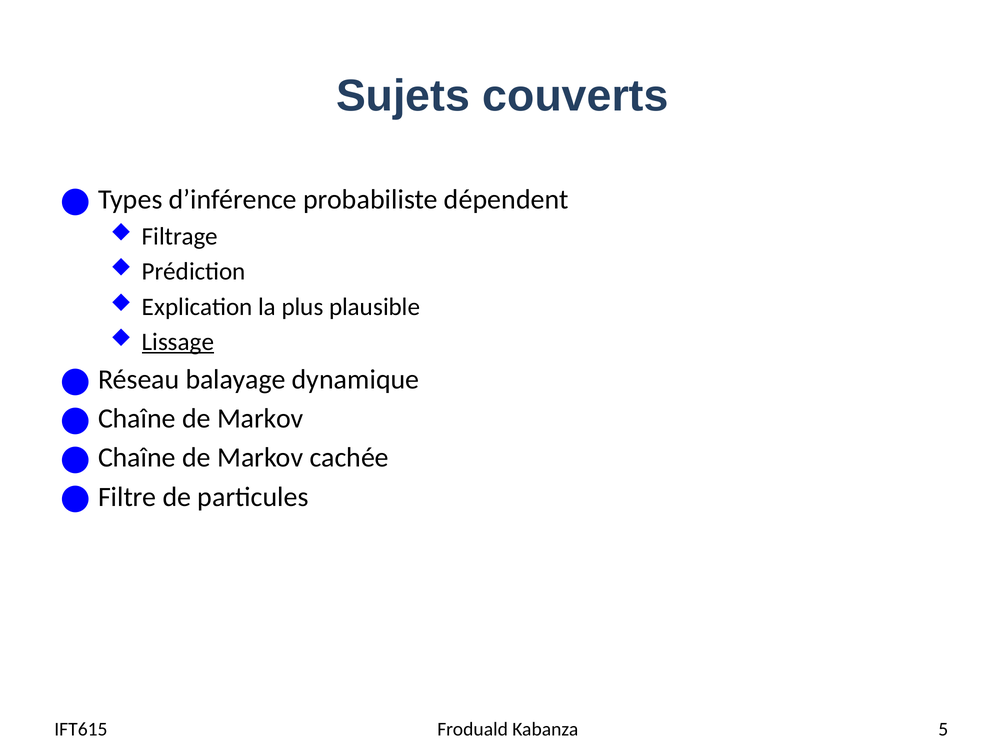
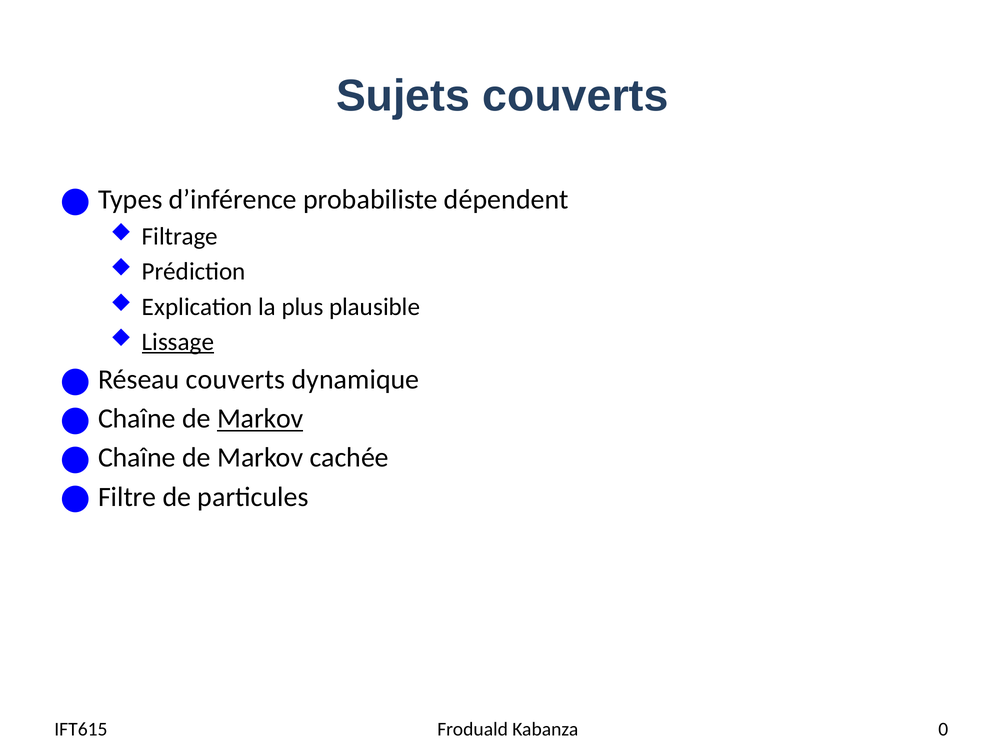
Réseau balayage: balayage -> couverts
Markov at (260, 418) underline: none -> present
5: 5 -> 0
